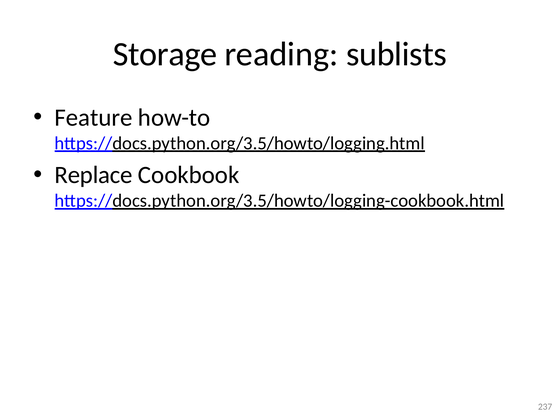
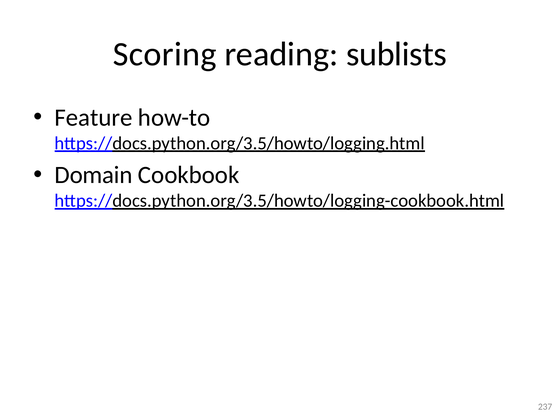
Storage: Storage -> Scoring
Replace: Replace -> Domain
